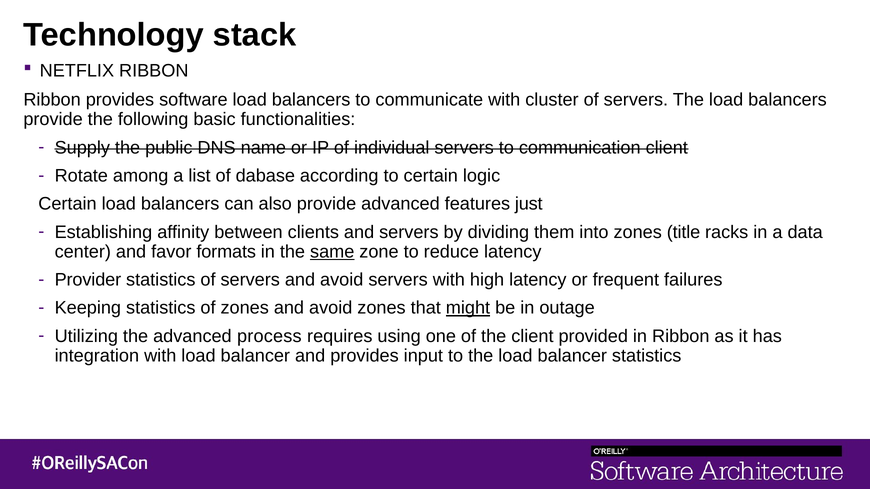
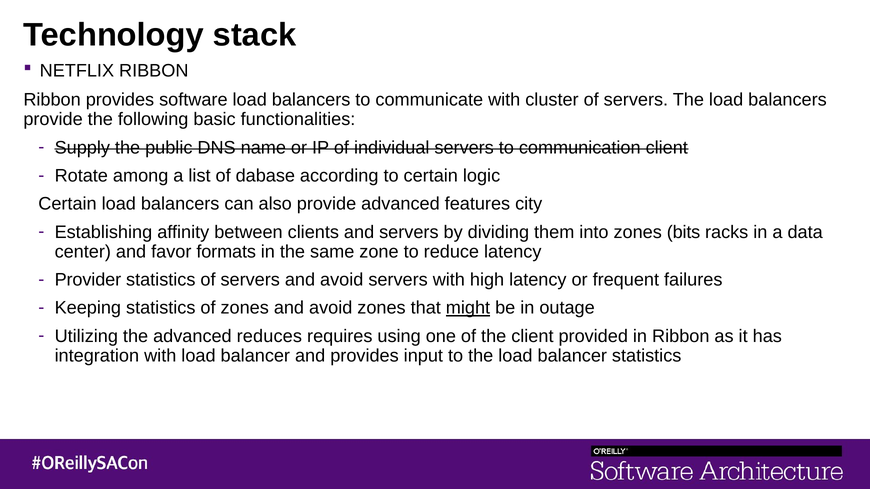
just: just -> city
title: title -> bits
same underline: present -> none
process: process -> reduces
